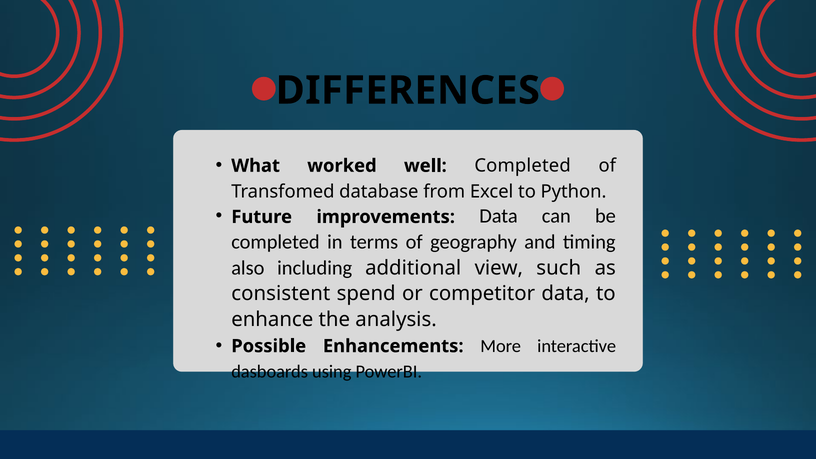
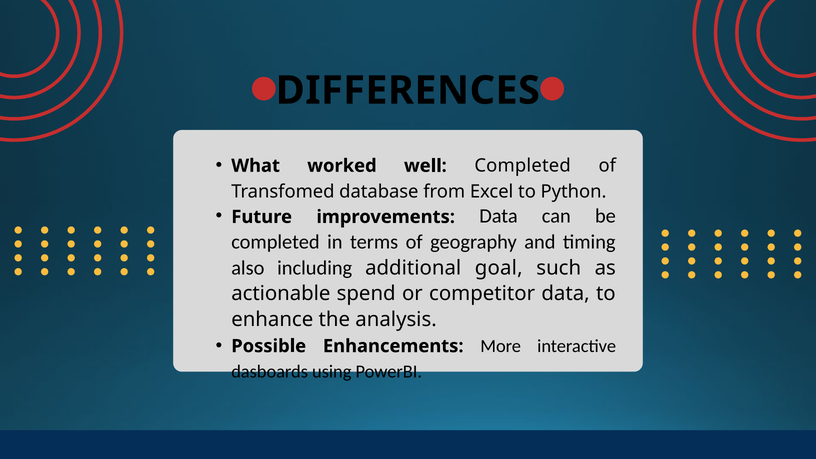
view: view -> goal
consistent: consistent -> actionable
